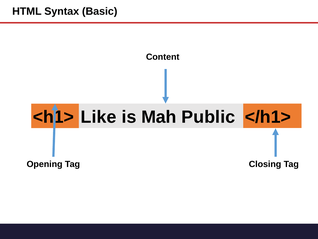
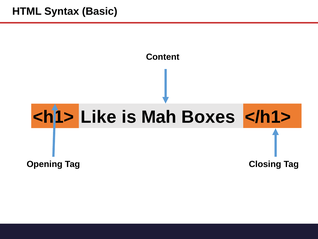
Public: Public -> Boxes
